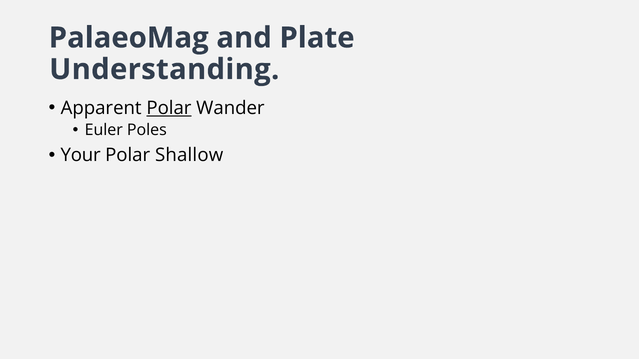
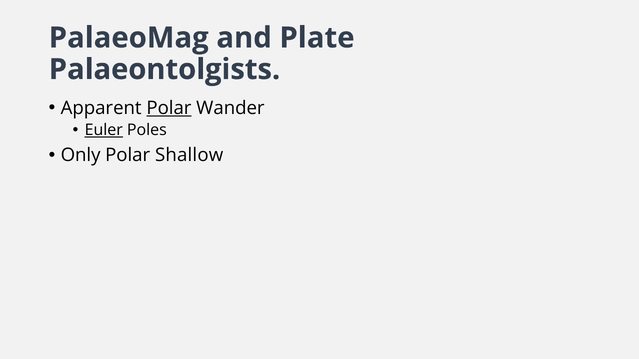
Understanding: Understanding -> Palaeontolgists
Euler underline: none -> present
Your: Your -> Only
